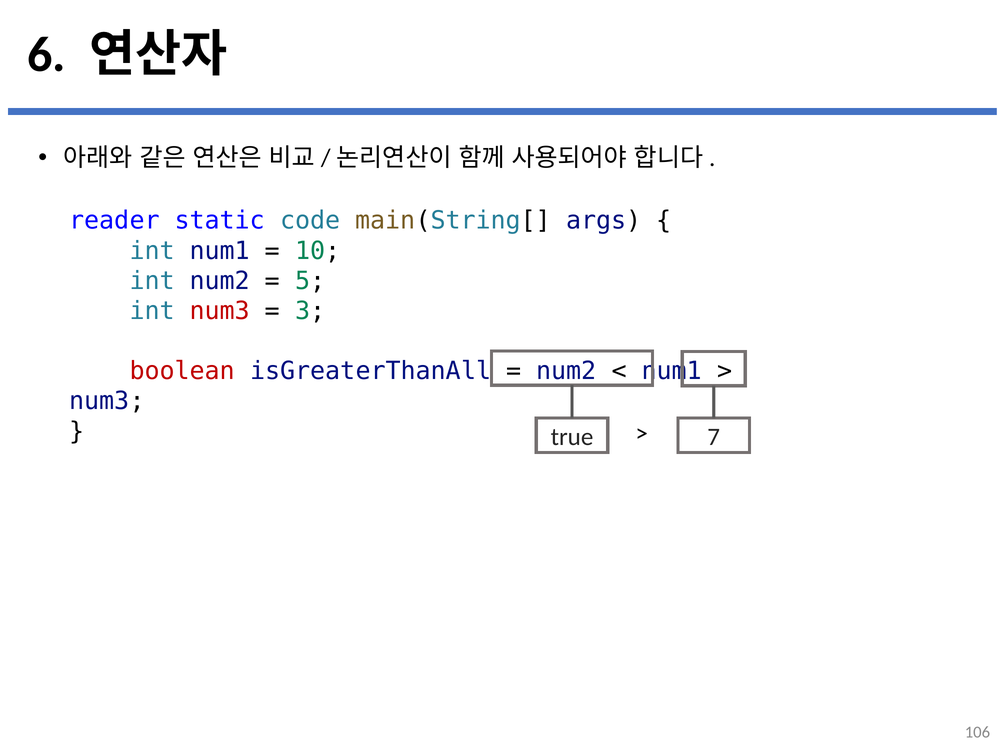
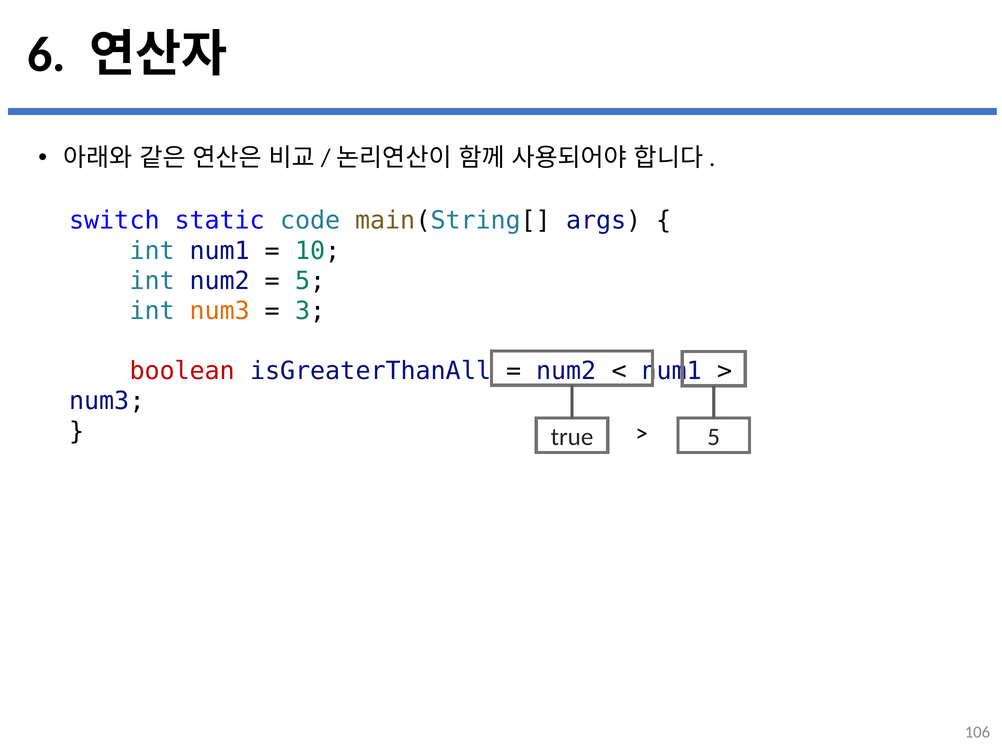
reader: reader -> switch
num3 at (220, 311) colour: red -> orange
true 7: 7 -> 5
